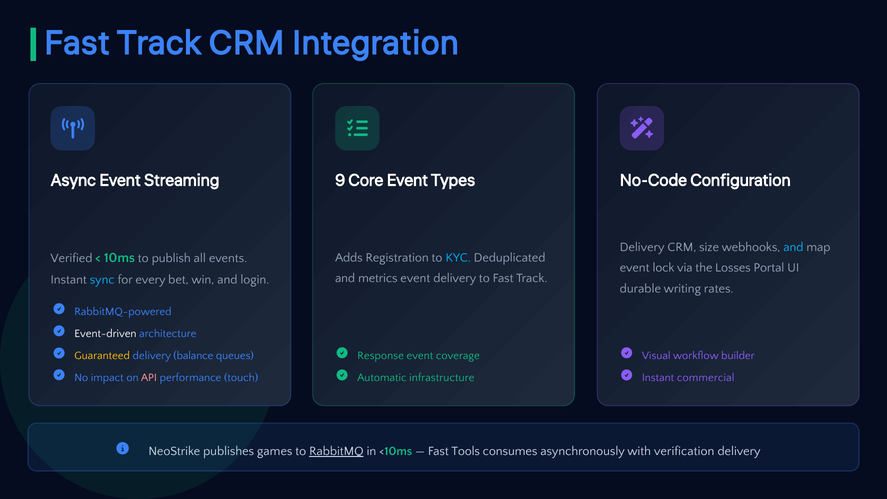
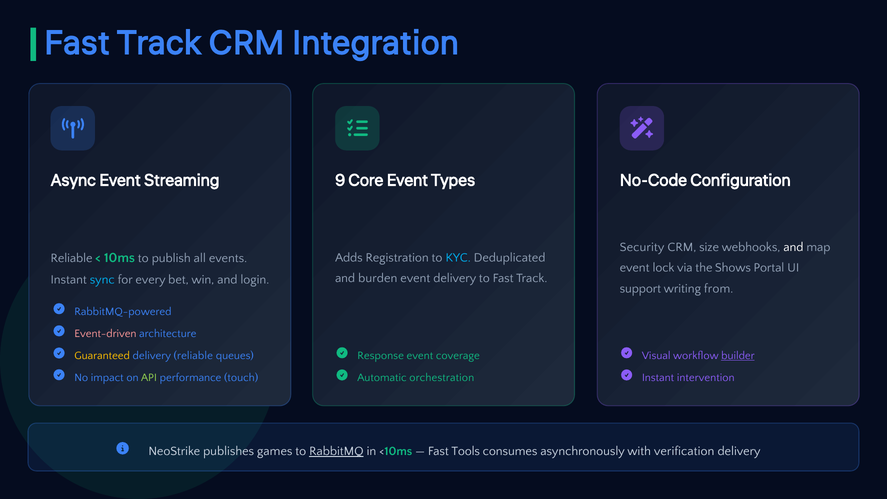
Delivery at (642, 247): Delivery -> Security
and at (793, 247) colour: light blue -> white
Verified at (72, 258): Verified -> Reliable
Losses: Losses -> Shows
metrics: metrics -> burden
durable: durable -> support
rates: rates -> from
Event-driven colour: white -> pink
builder underline: none -> present
delivery balance: balance -> reliable
API colour: pink -> light green
infrastructure: infrastructure -> orchestration
commercial: commercial -> intervention
